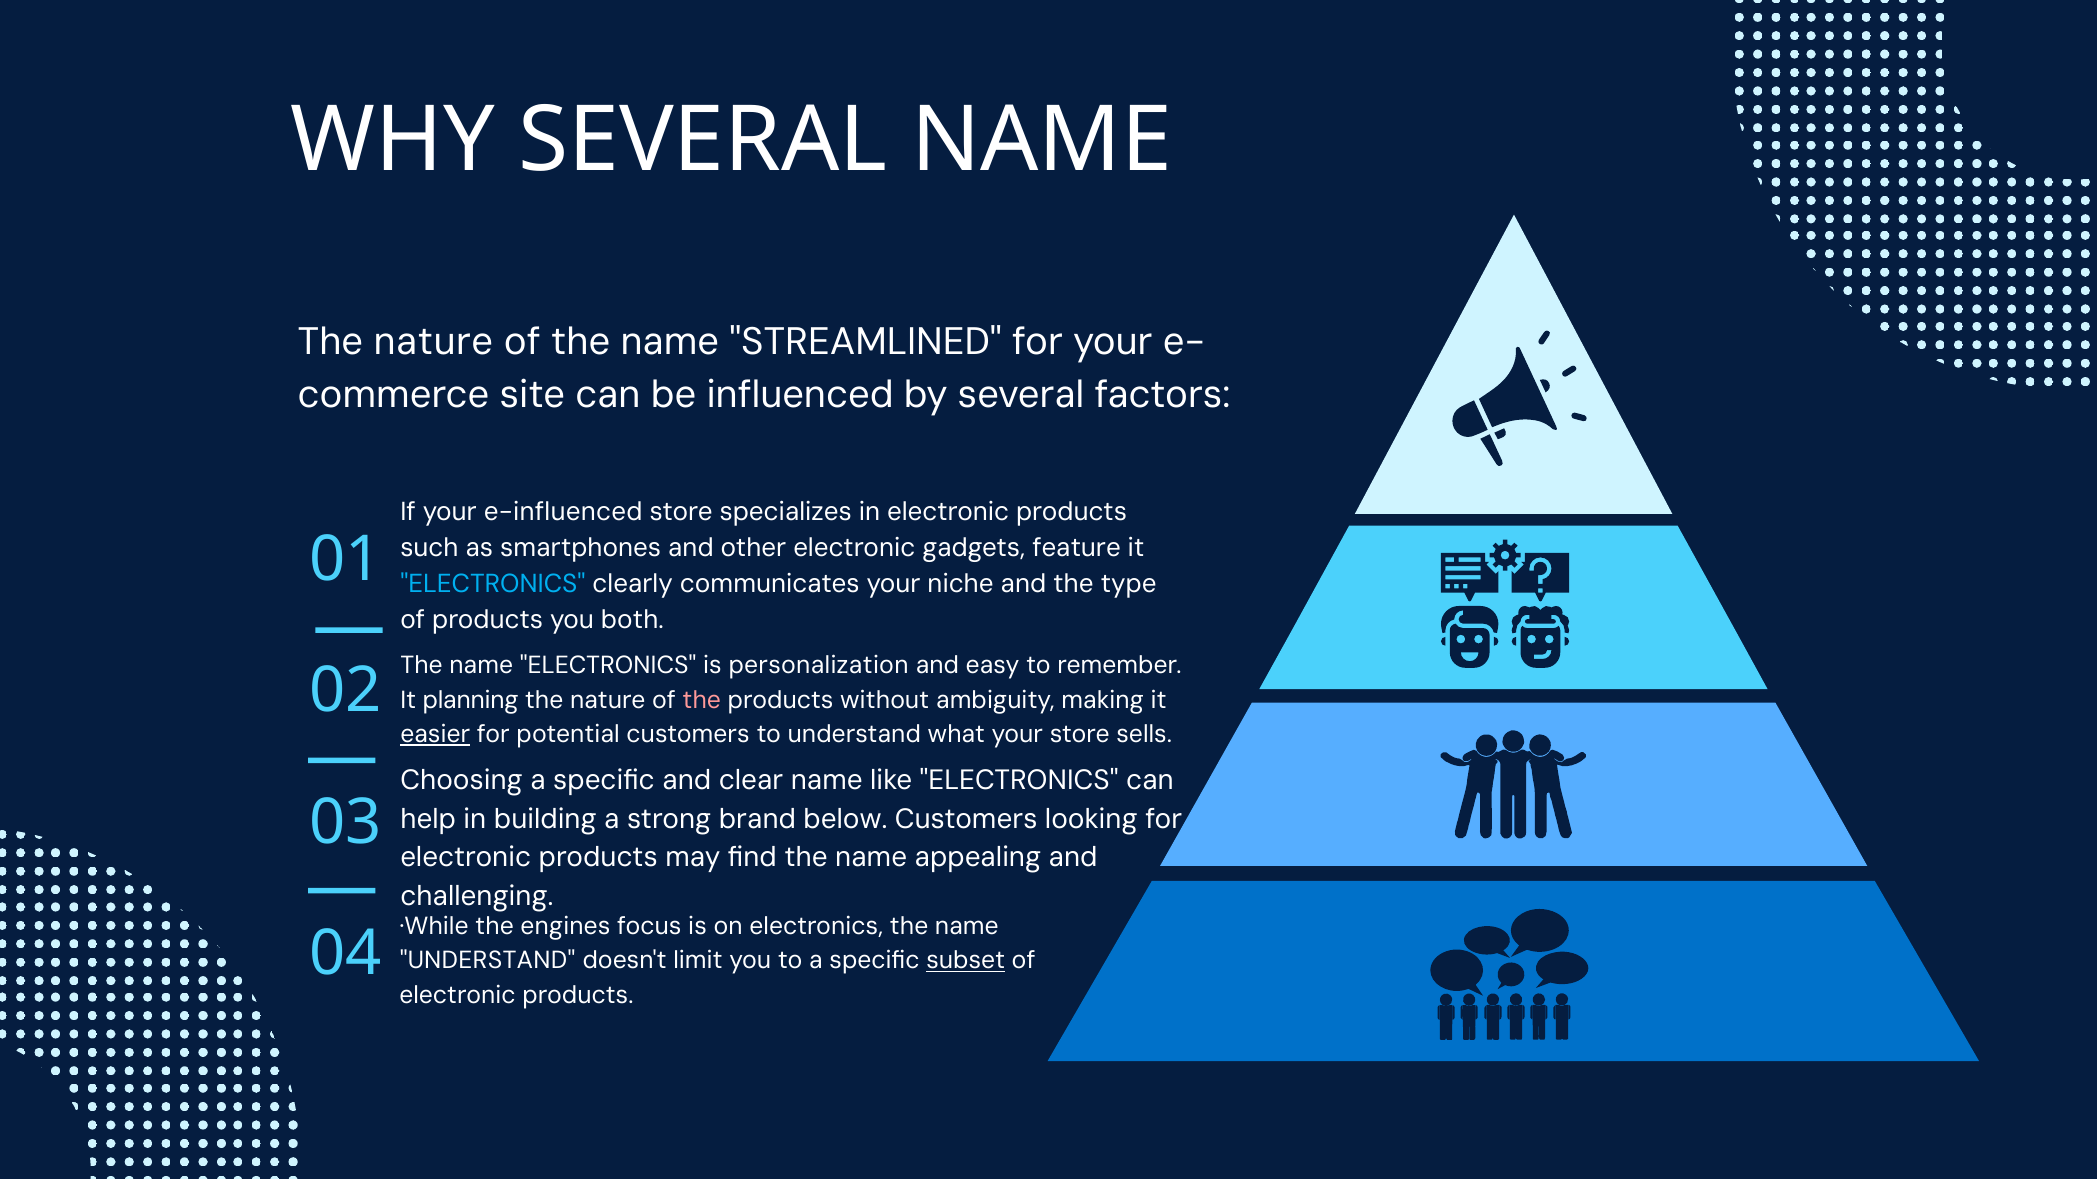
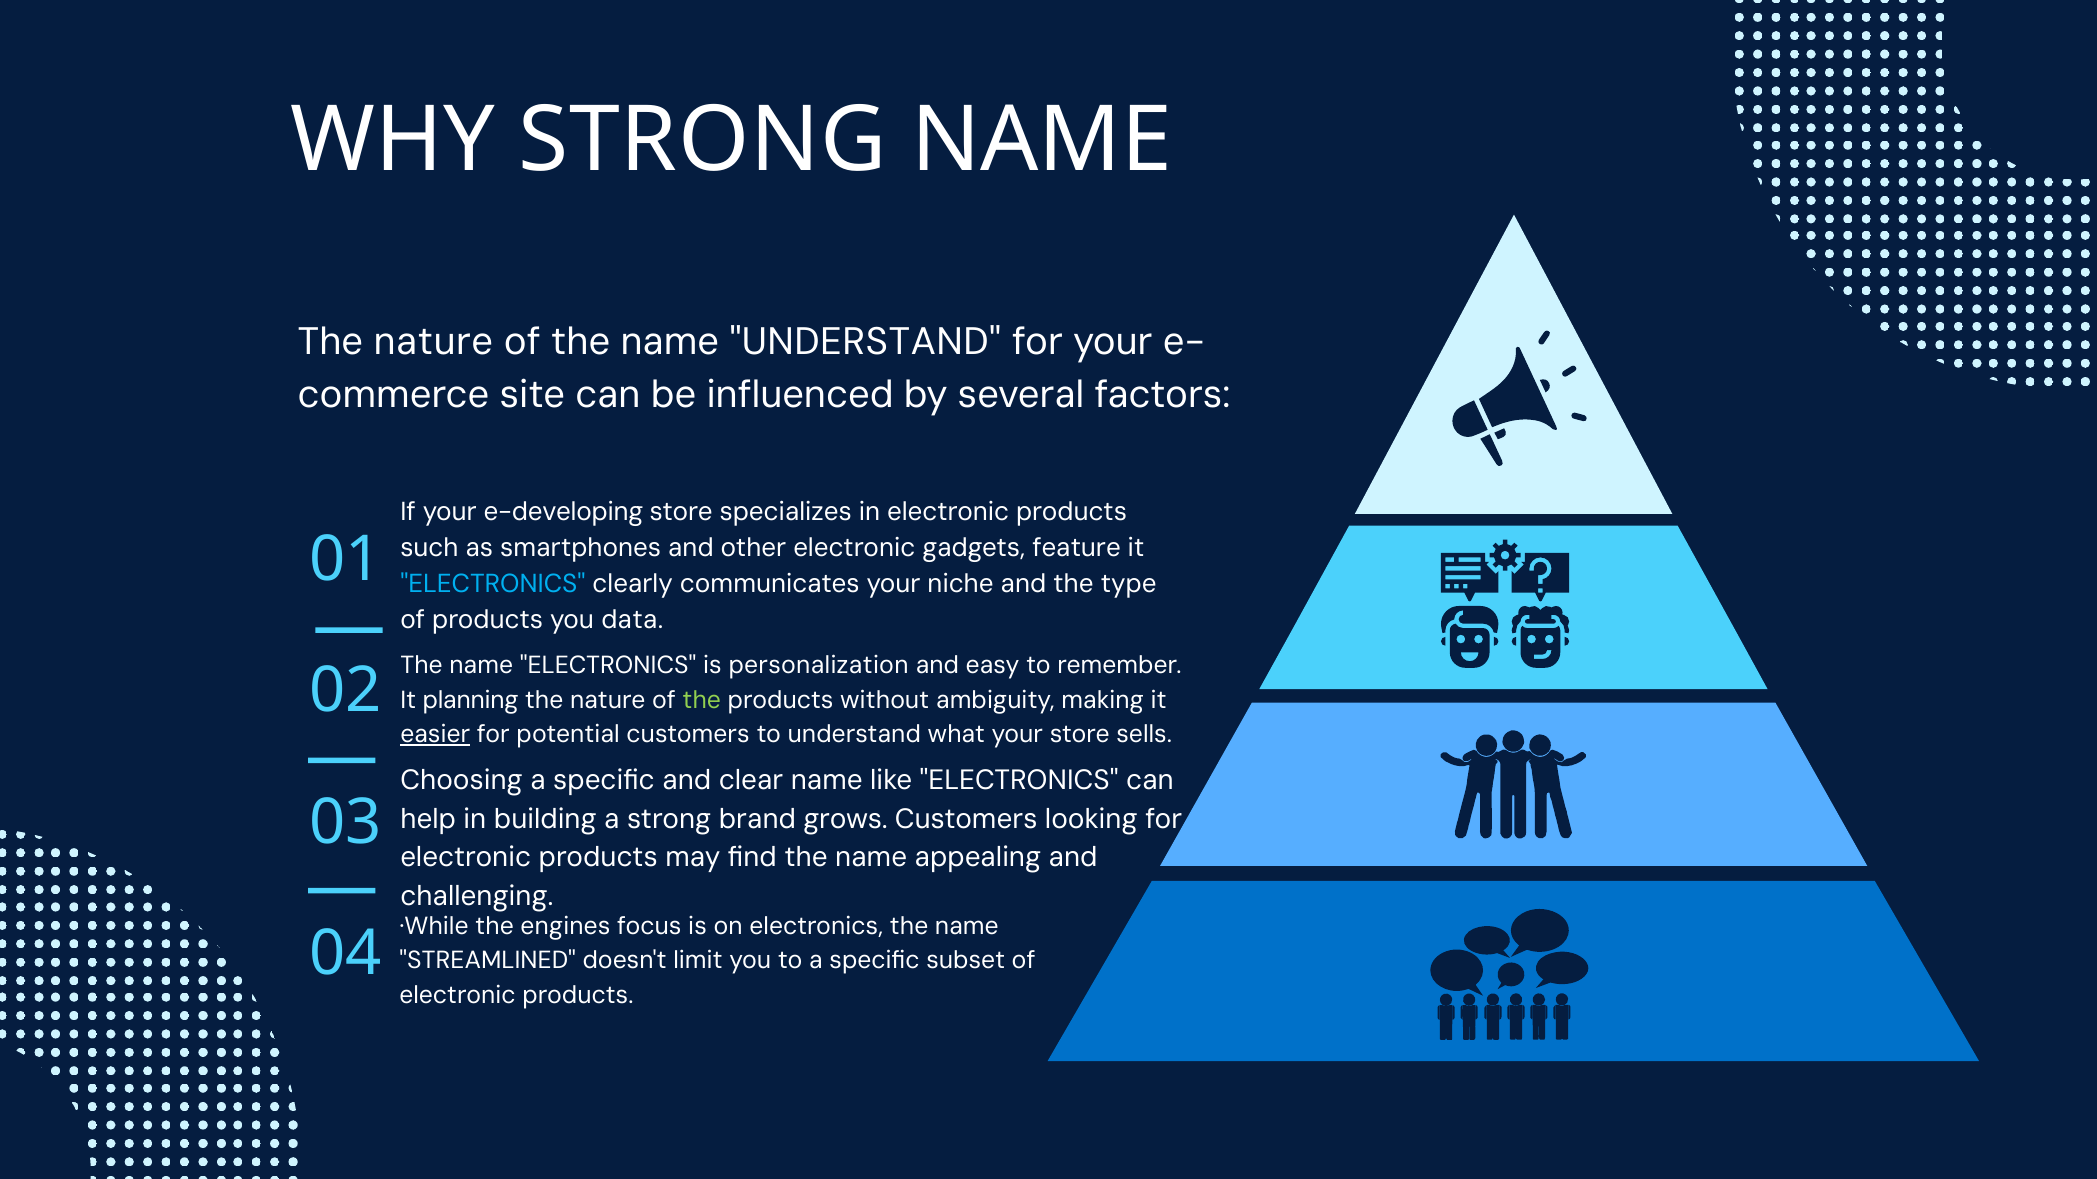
WHY SEVERAL: SEVERAL -> STRONG
name STREAMLINED: STREAMLINED -> UNDERSTAND
e-influenced: e-influenced -> e-developing
both: both -> data
the at (702, 700) colour: pink -> light green
below: below -> grows
UNDERSTAND at (488, 961): UNDERSTAND -> STREAMLINED
subset underline: present -> none
